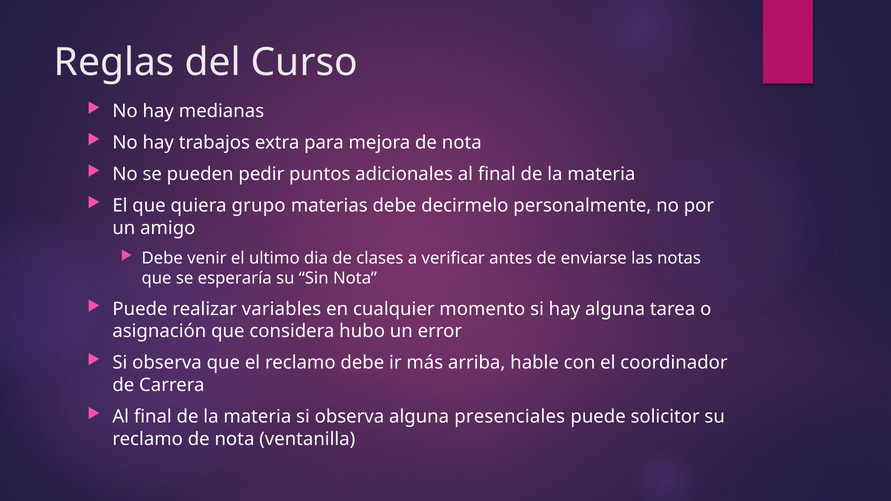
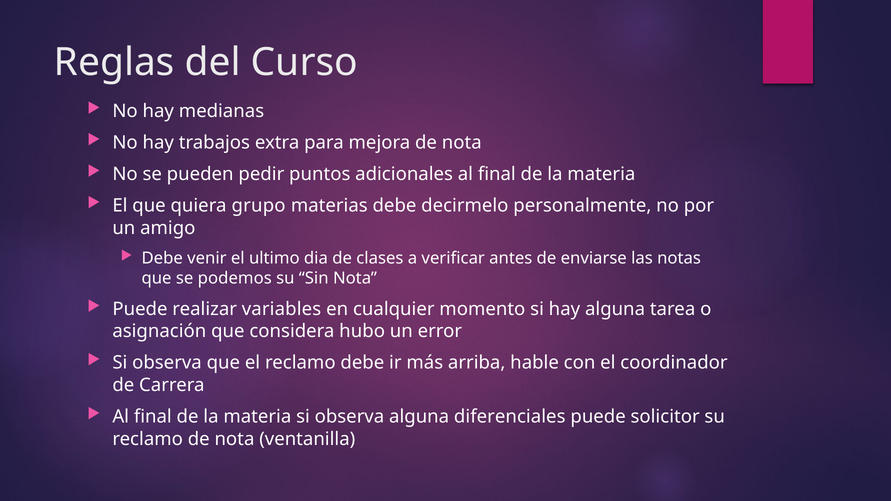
esperaría: esperaría -> podemos
presenciales: presenciales -> diferenciales
